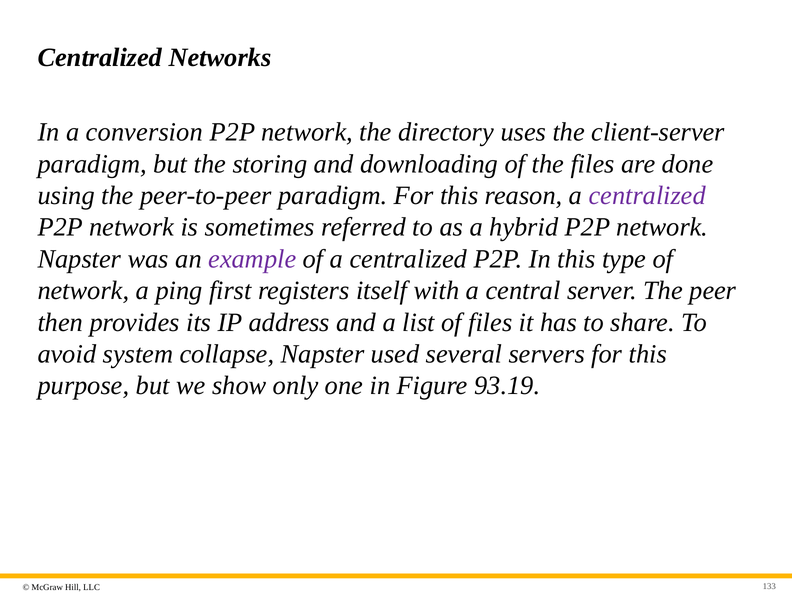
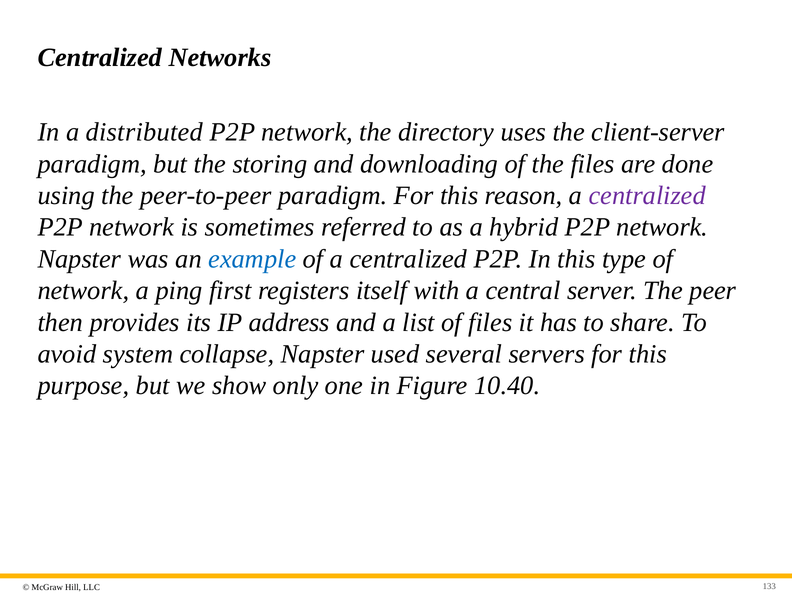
conversion: conversion -> distributed
example colour: purple -> blue
93.19: 93.19 -> 10.40
